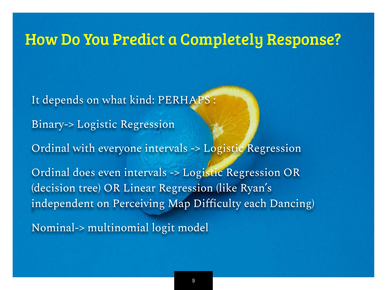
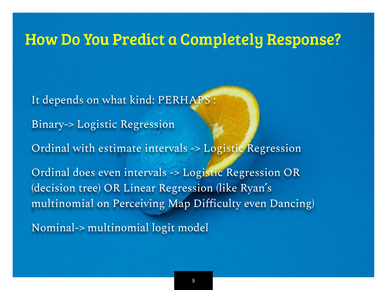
everyone: everyone -> estimate
independent at (63, 204): independent -> multinomial
Difficulty each: each -> even
